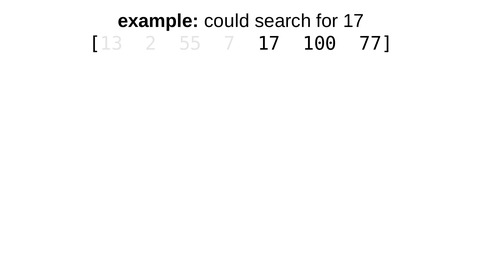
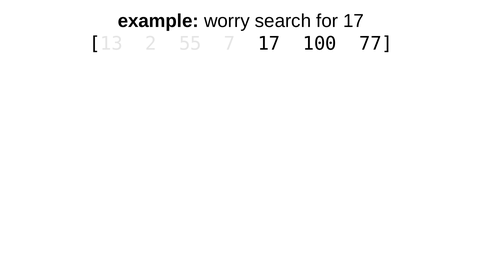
could: could -> worry
